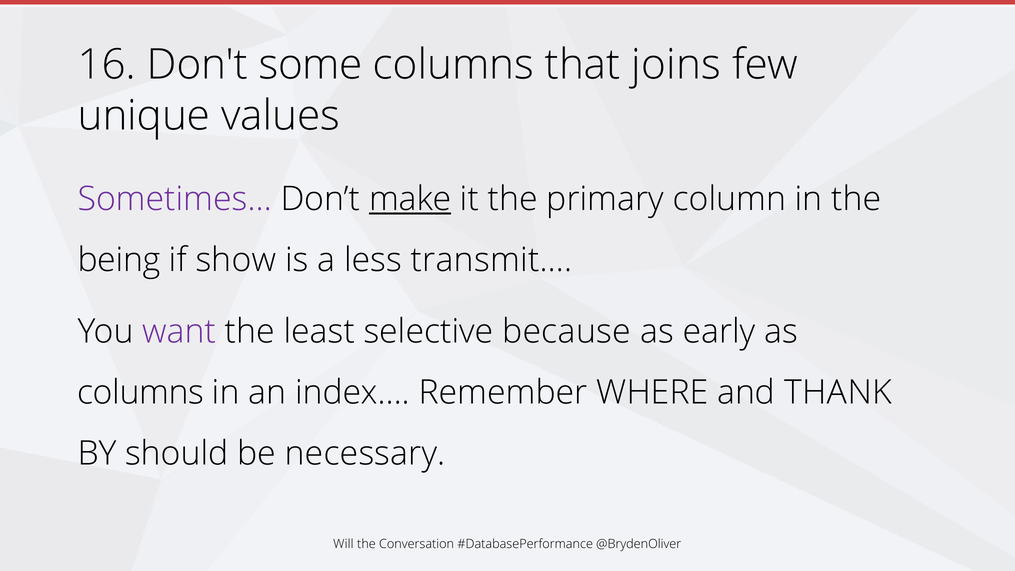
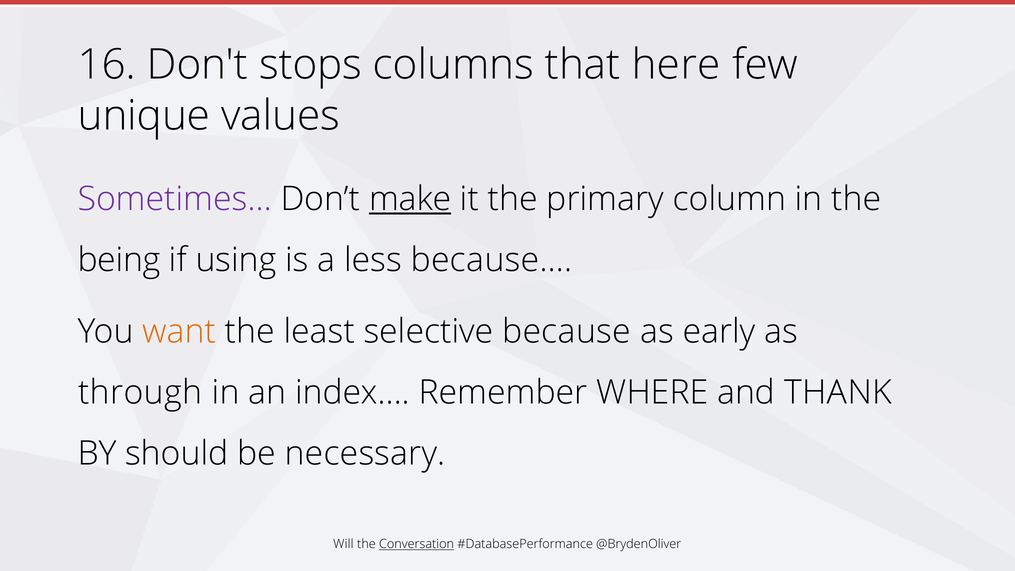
some: some -> stops
joins: joins -> here
show: show -> using
transmit…: transmit… -> because…
want colour: purple -> orange
columns at (141, 392): columns -> through
Conversation underline: none -> present
